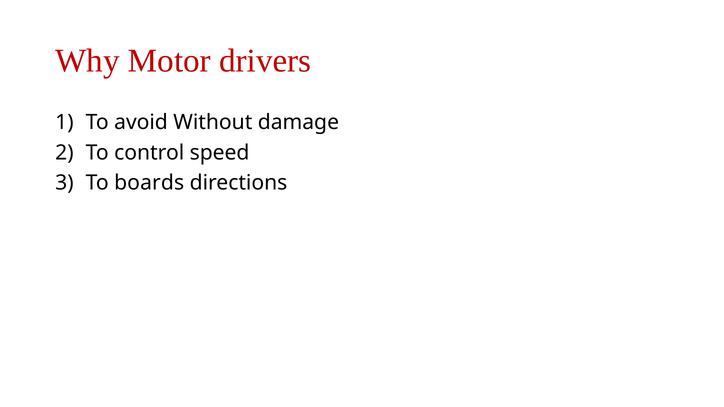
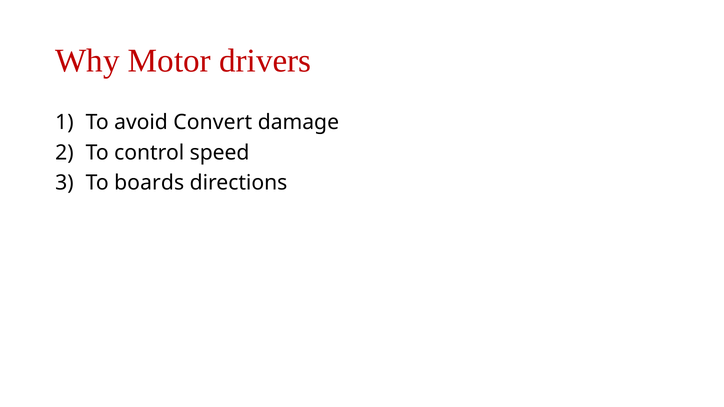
Without: Without -> Convert
